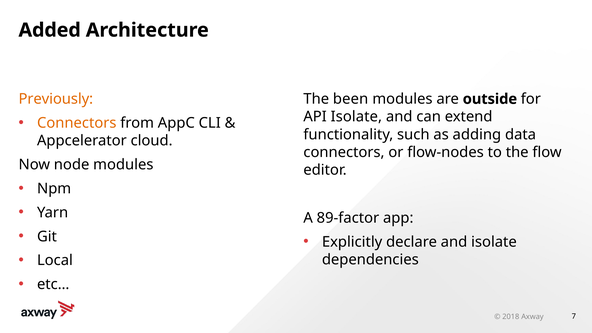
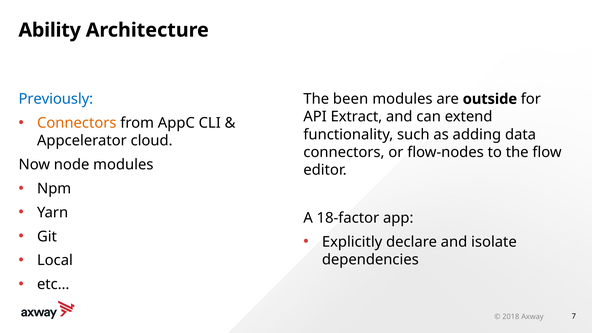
Added: Added -> Ability
Previously colour: orange -> blue
API Isolate: Isolate -> Extract
89-factor: 89-factor -> 18-factor
